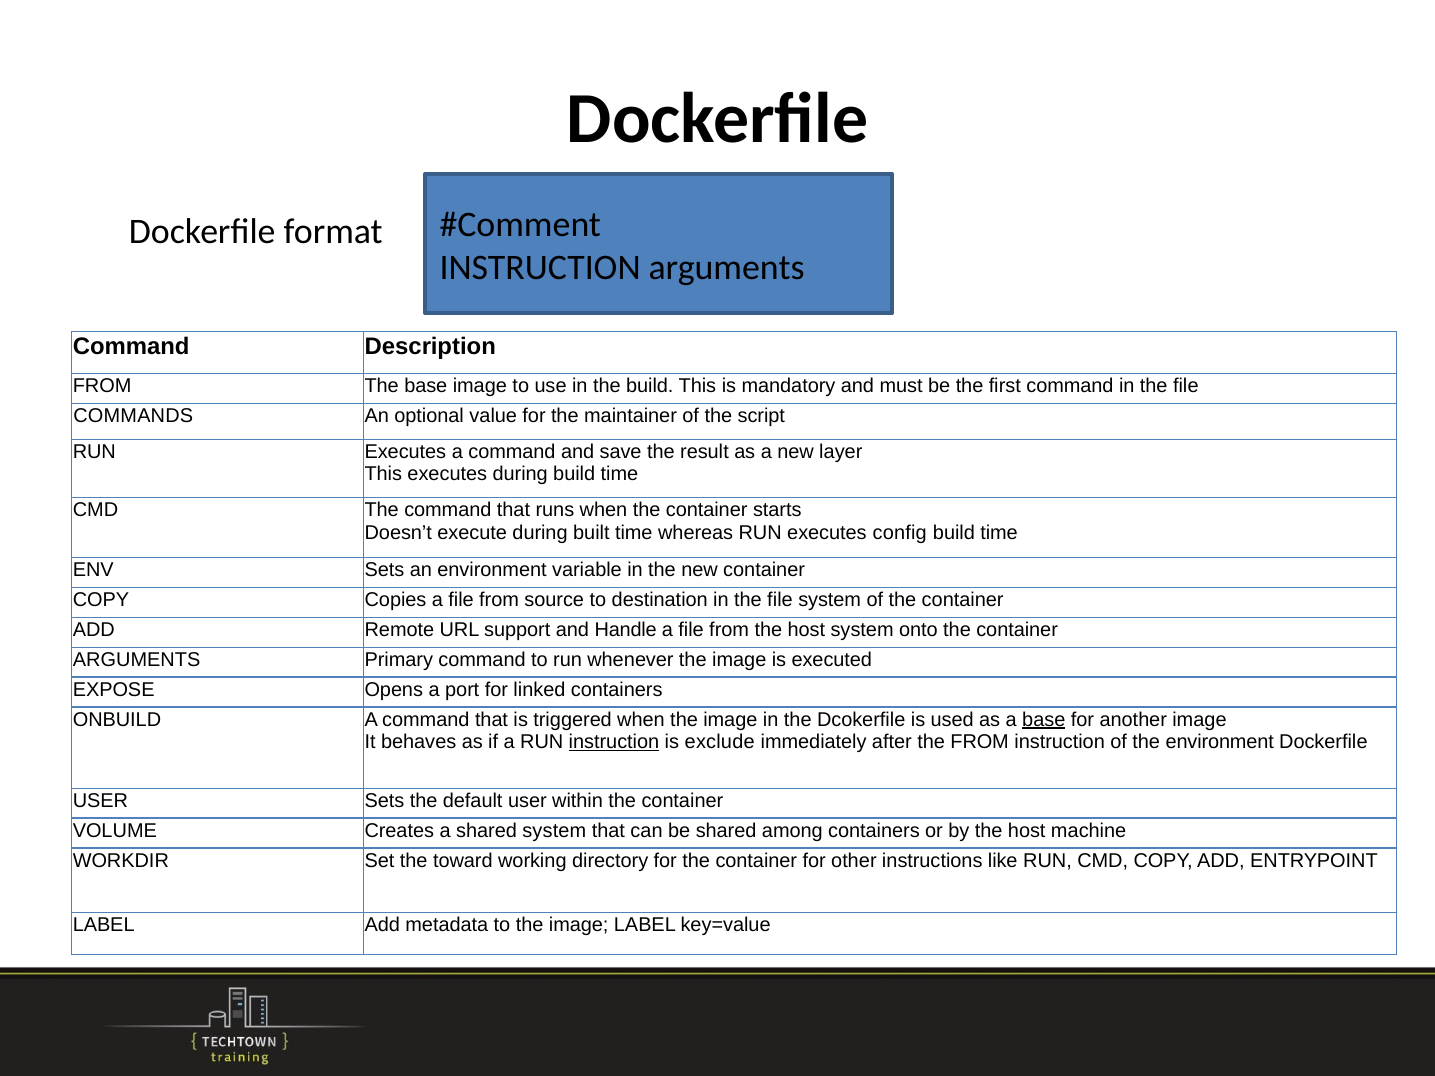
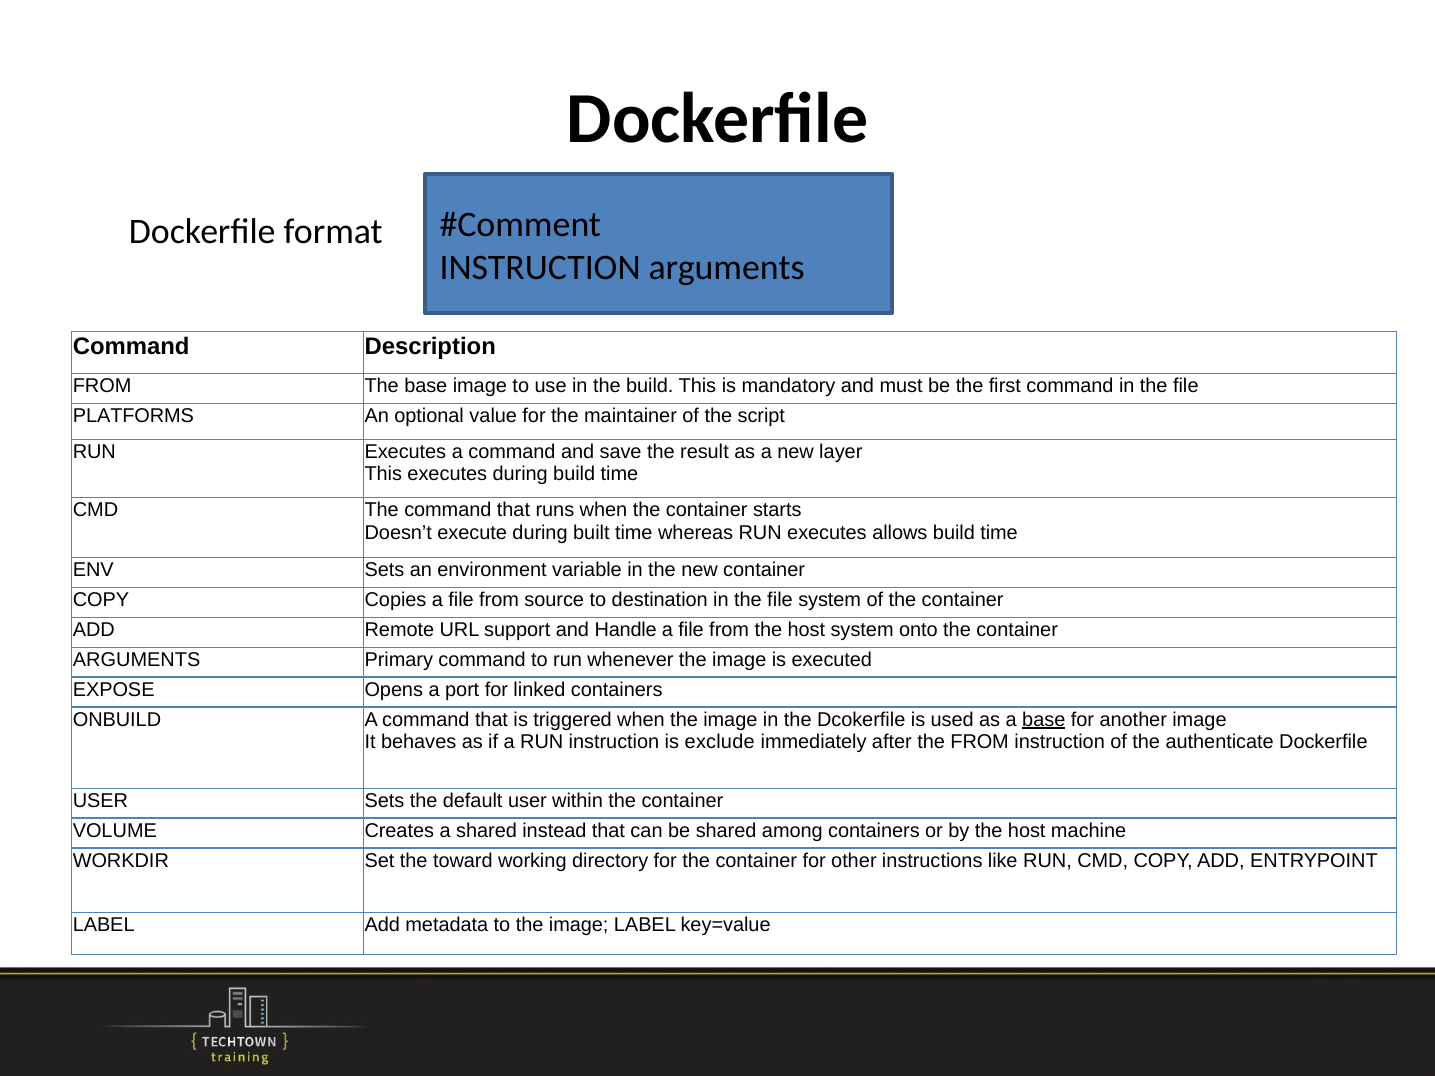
COMMANDS: COMMANDS -> PLATFORMS
config: config -> allows
instruction at (614, 742) underline: present -> none
the environment: environment -> authenticate
shared system: system -> instead
